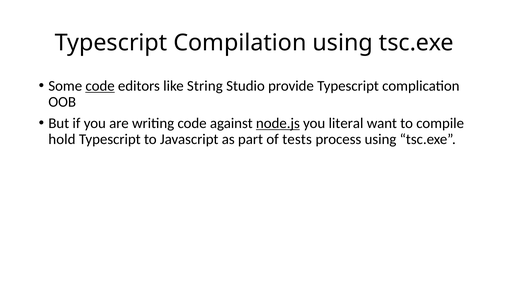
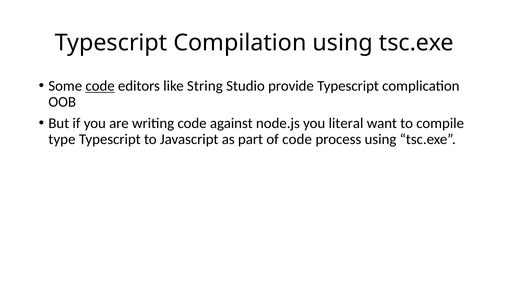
node.js underline: present -> none
hold: hold -> type
of tests: tests -> code
